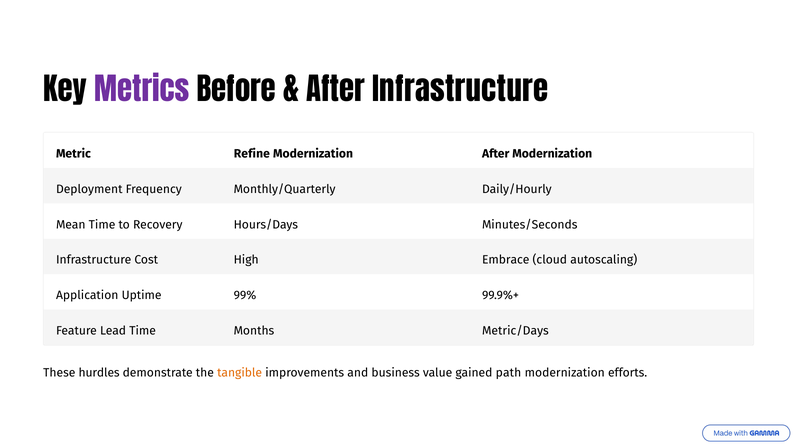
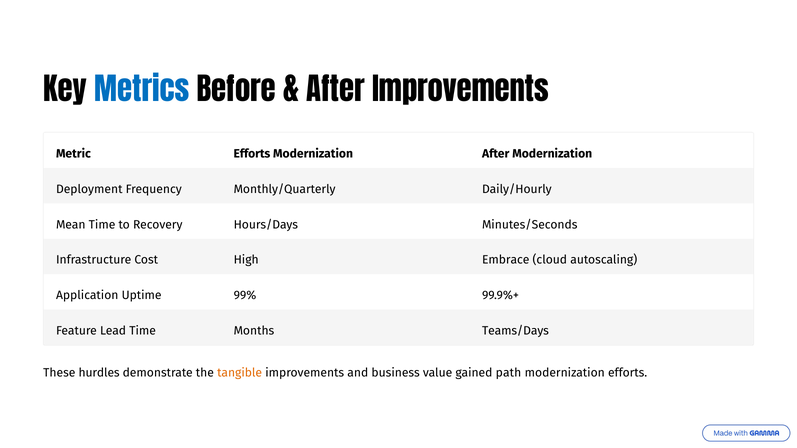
Metrics colour: purple -> blue
After Infrastructure: Infrastructure -> Improvements
Metric Refine: Refine -> Efforts
Metric/Days: Metric/Days -> Teams/Days
